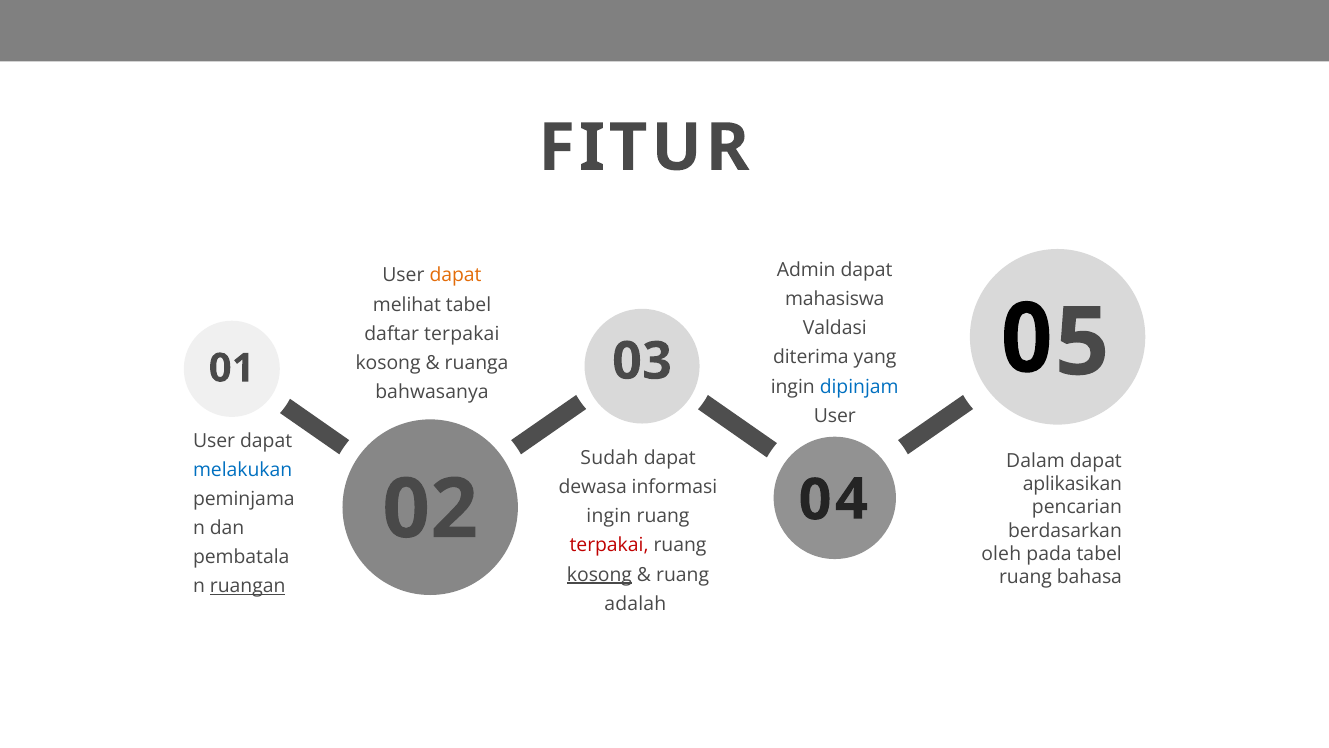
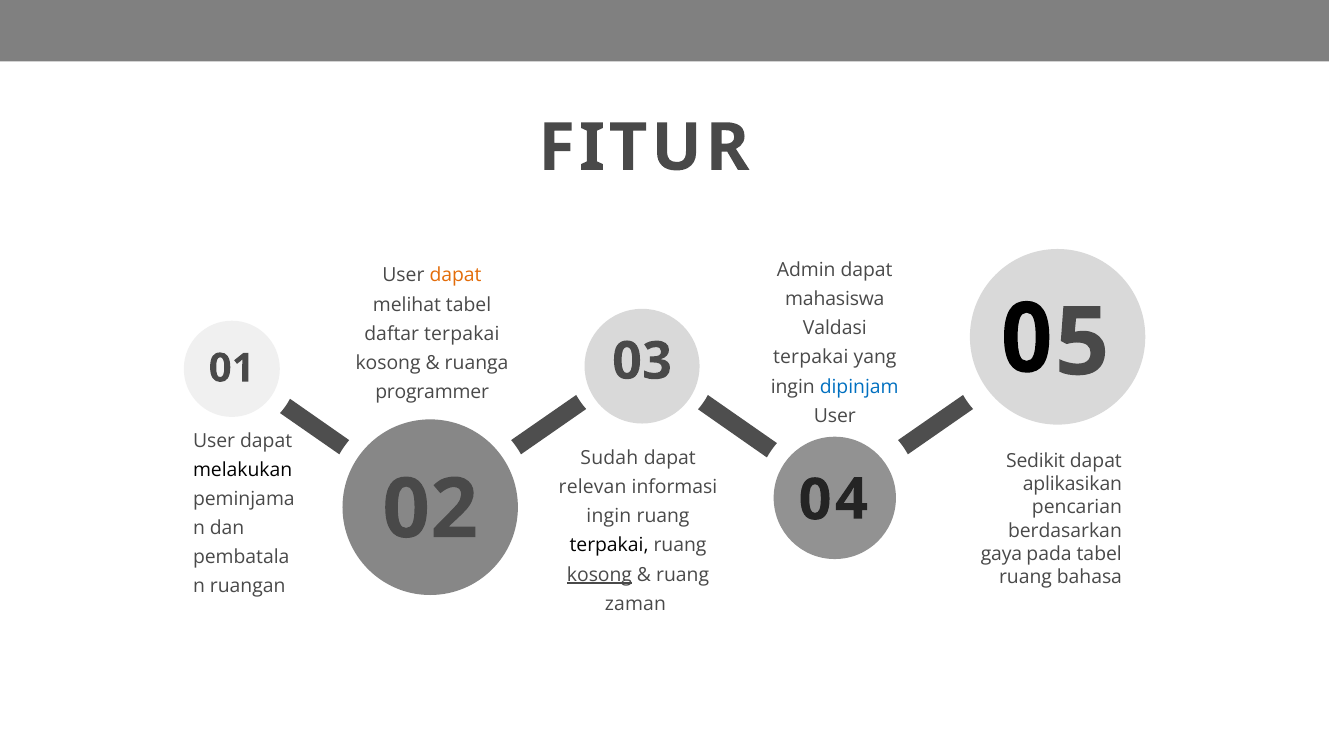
diterima at (811, 357): diterima -> terpakai
bahwasanya: bahwasanya -> programmer
Dalam: Dalam -> Sedikit
melakukan colour: blue -> black
dewasa: dewasa -> relevan
terpakai at (609, 545) colour: red -> black
oleh: oleh -> gaya
ruangan underline: present -> none
adalah: adalah -> zaman
